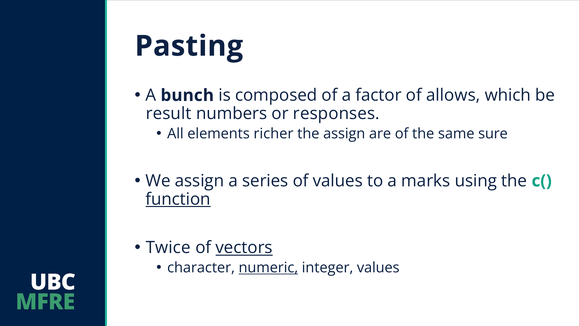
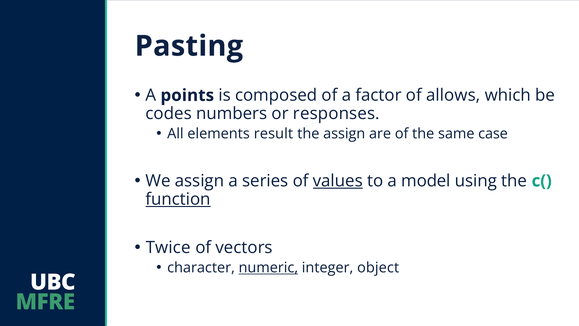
bunch: bunch -> points
result: result -> codes
richer: richer -> result
sure: sure -> case
values at (338, 181) underline: none -> present
marks: marks -> model
vectors underline: present -> none
integer values: values -> object
